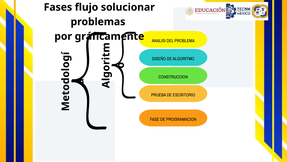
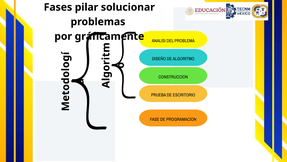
flujo: flujo -> pilar
